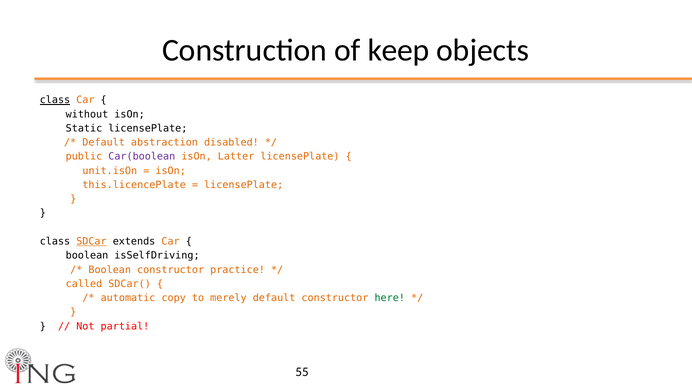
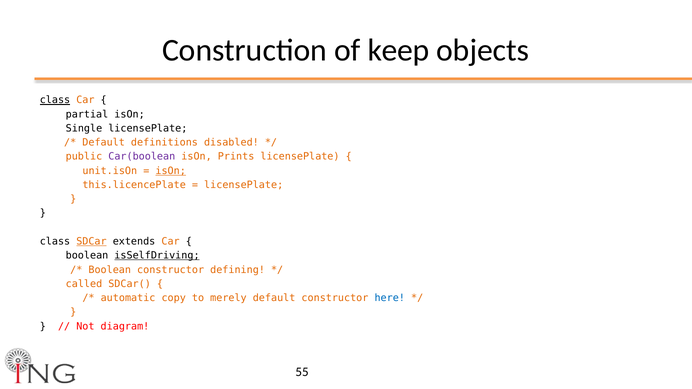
without: without -> partial
Static: Static -> Single
abstraction: abstraction -> definitions
Latter: Latter -> Prints
isOn at (171, 171) underline: none -> present
isSelfDriving underline: none -> present
practice: practice -> defining
here colour: green -> blue
partial: partial -> diagram
